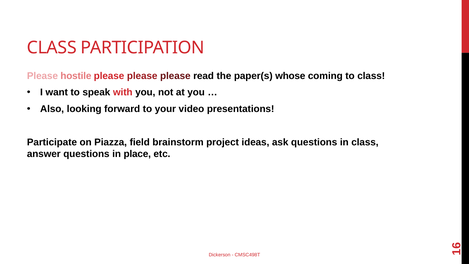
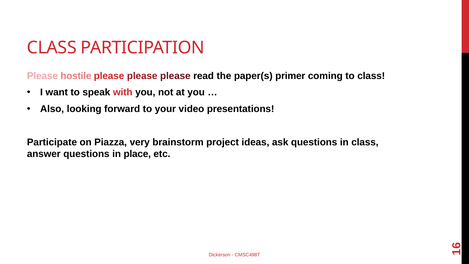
whose: whose -> primer
field: field -> very
